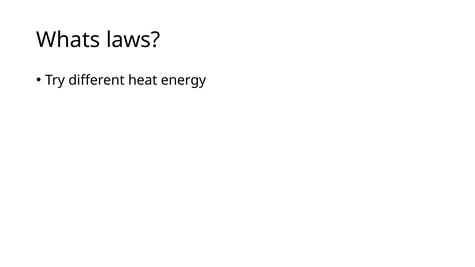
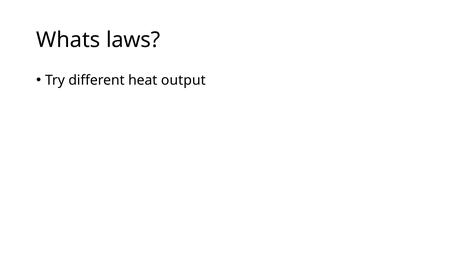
energy: energy -> output
